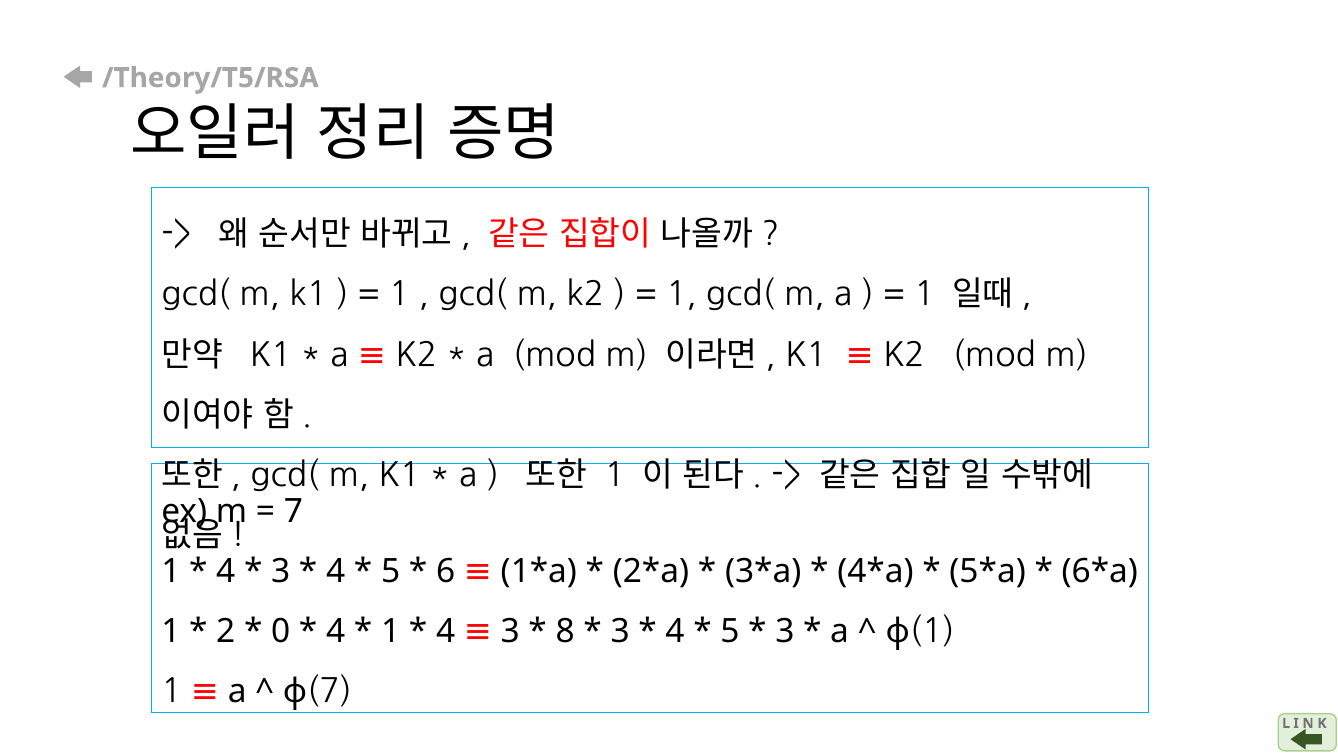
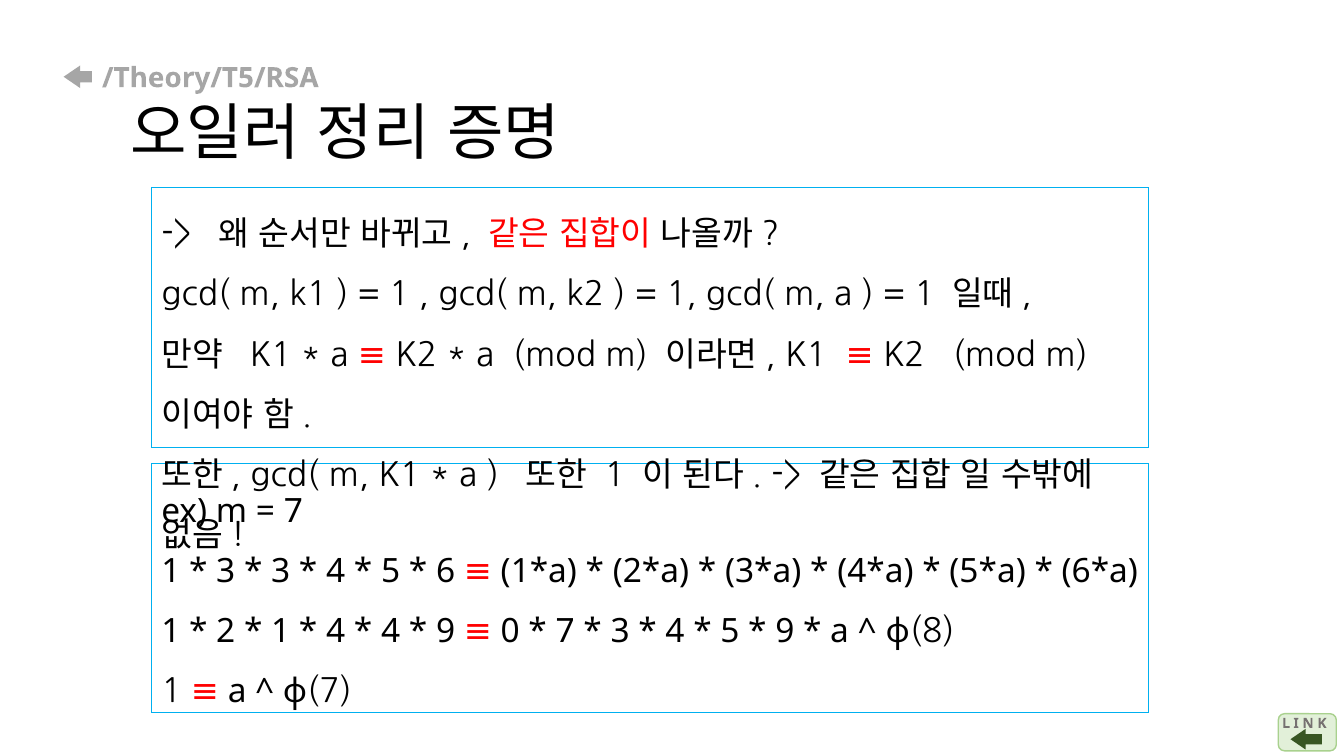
4 at (226, 571): 4 -> 3
0 at (281, 631): 0 -> 1
1 at (391, 631): 1 -> 4
4 at (446, 631): 4 -> 9
3 at (510, 631): 3 -> 0
8 at (565, 631): 8 -> 7
3 at (785, 631): 3 -> 9
1 at (932, 631): 1 -> 8
